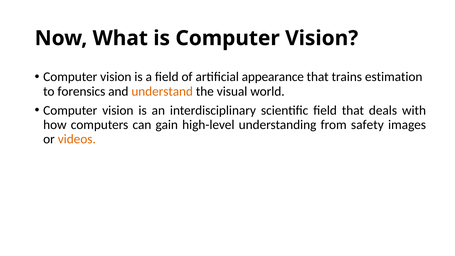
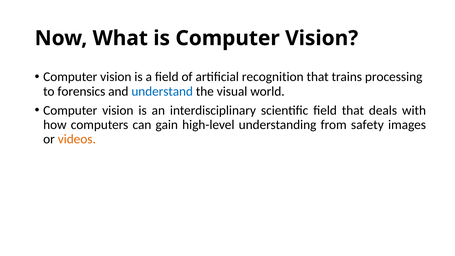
appearance: appearance -> recognition
estimation: estimation -> processing
understand colour: orange -> blue
